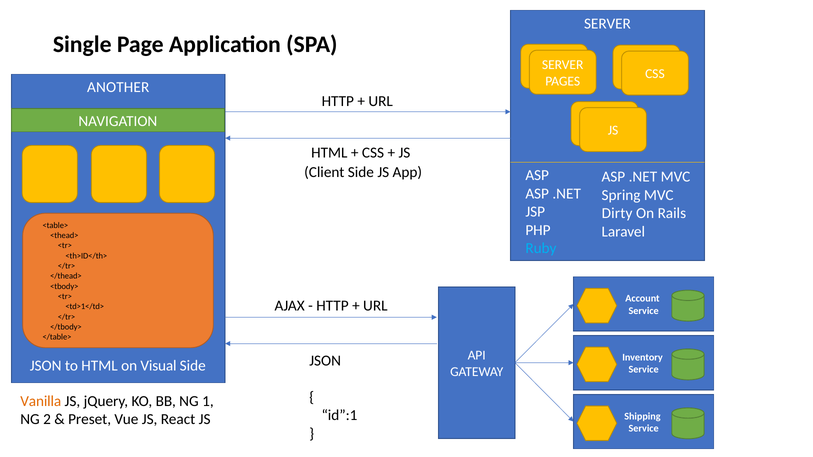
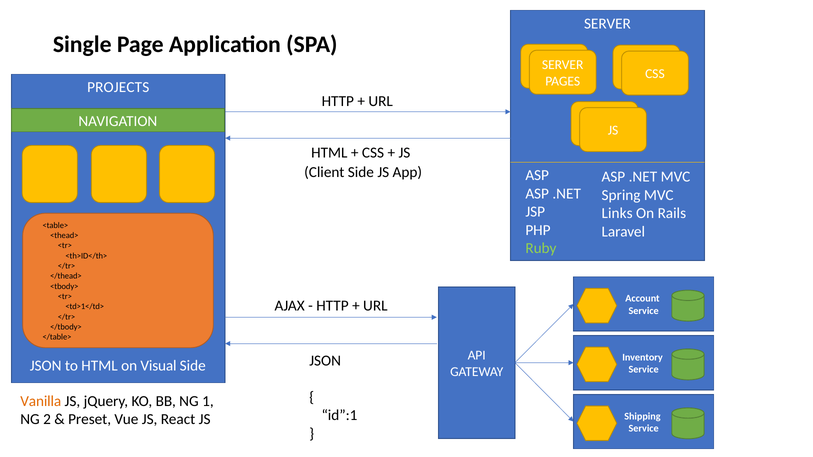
ANOTHER: ANOTHER -> PROJECTS
Dirty: Dirty -> Links
Ruby colour: light blue -> light green
